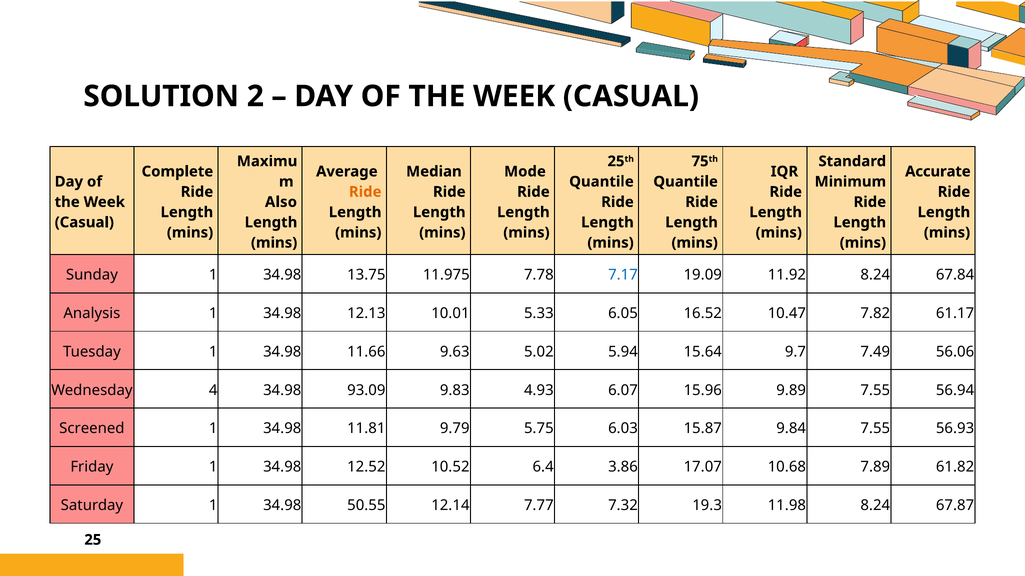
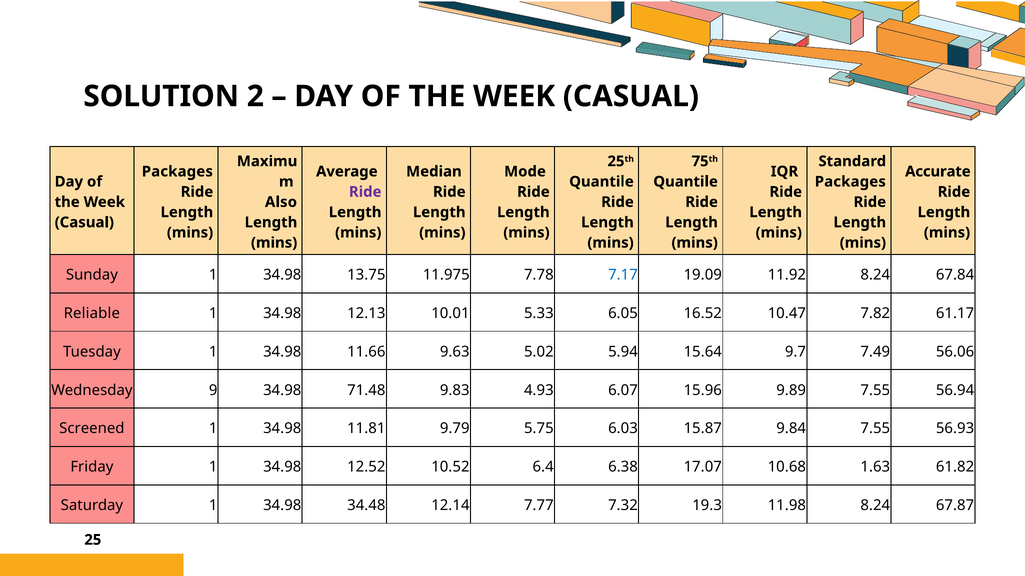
Complete at (177, 172): Complete -> Packages
Minimum at (850, 182): Minimum -> Packages
Ride at (365, 192) colour: orange -> purple
Analysis: Analysis -> Reliable
4: 4 -> 9
93.09: 93.09 -> 71.48
3.86: 3.86 -> 6.38
7.89: 7.89 -> 1.63
50.55: 50.55 -> 34.48
